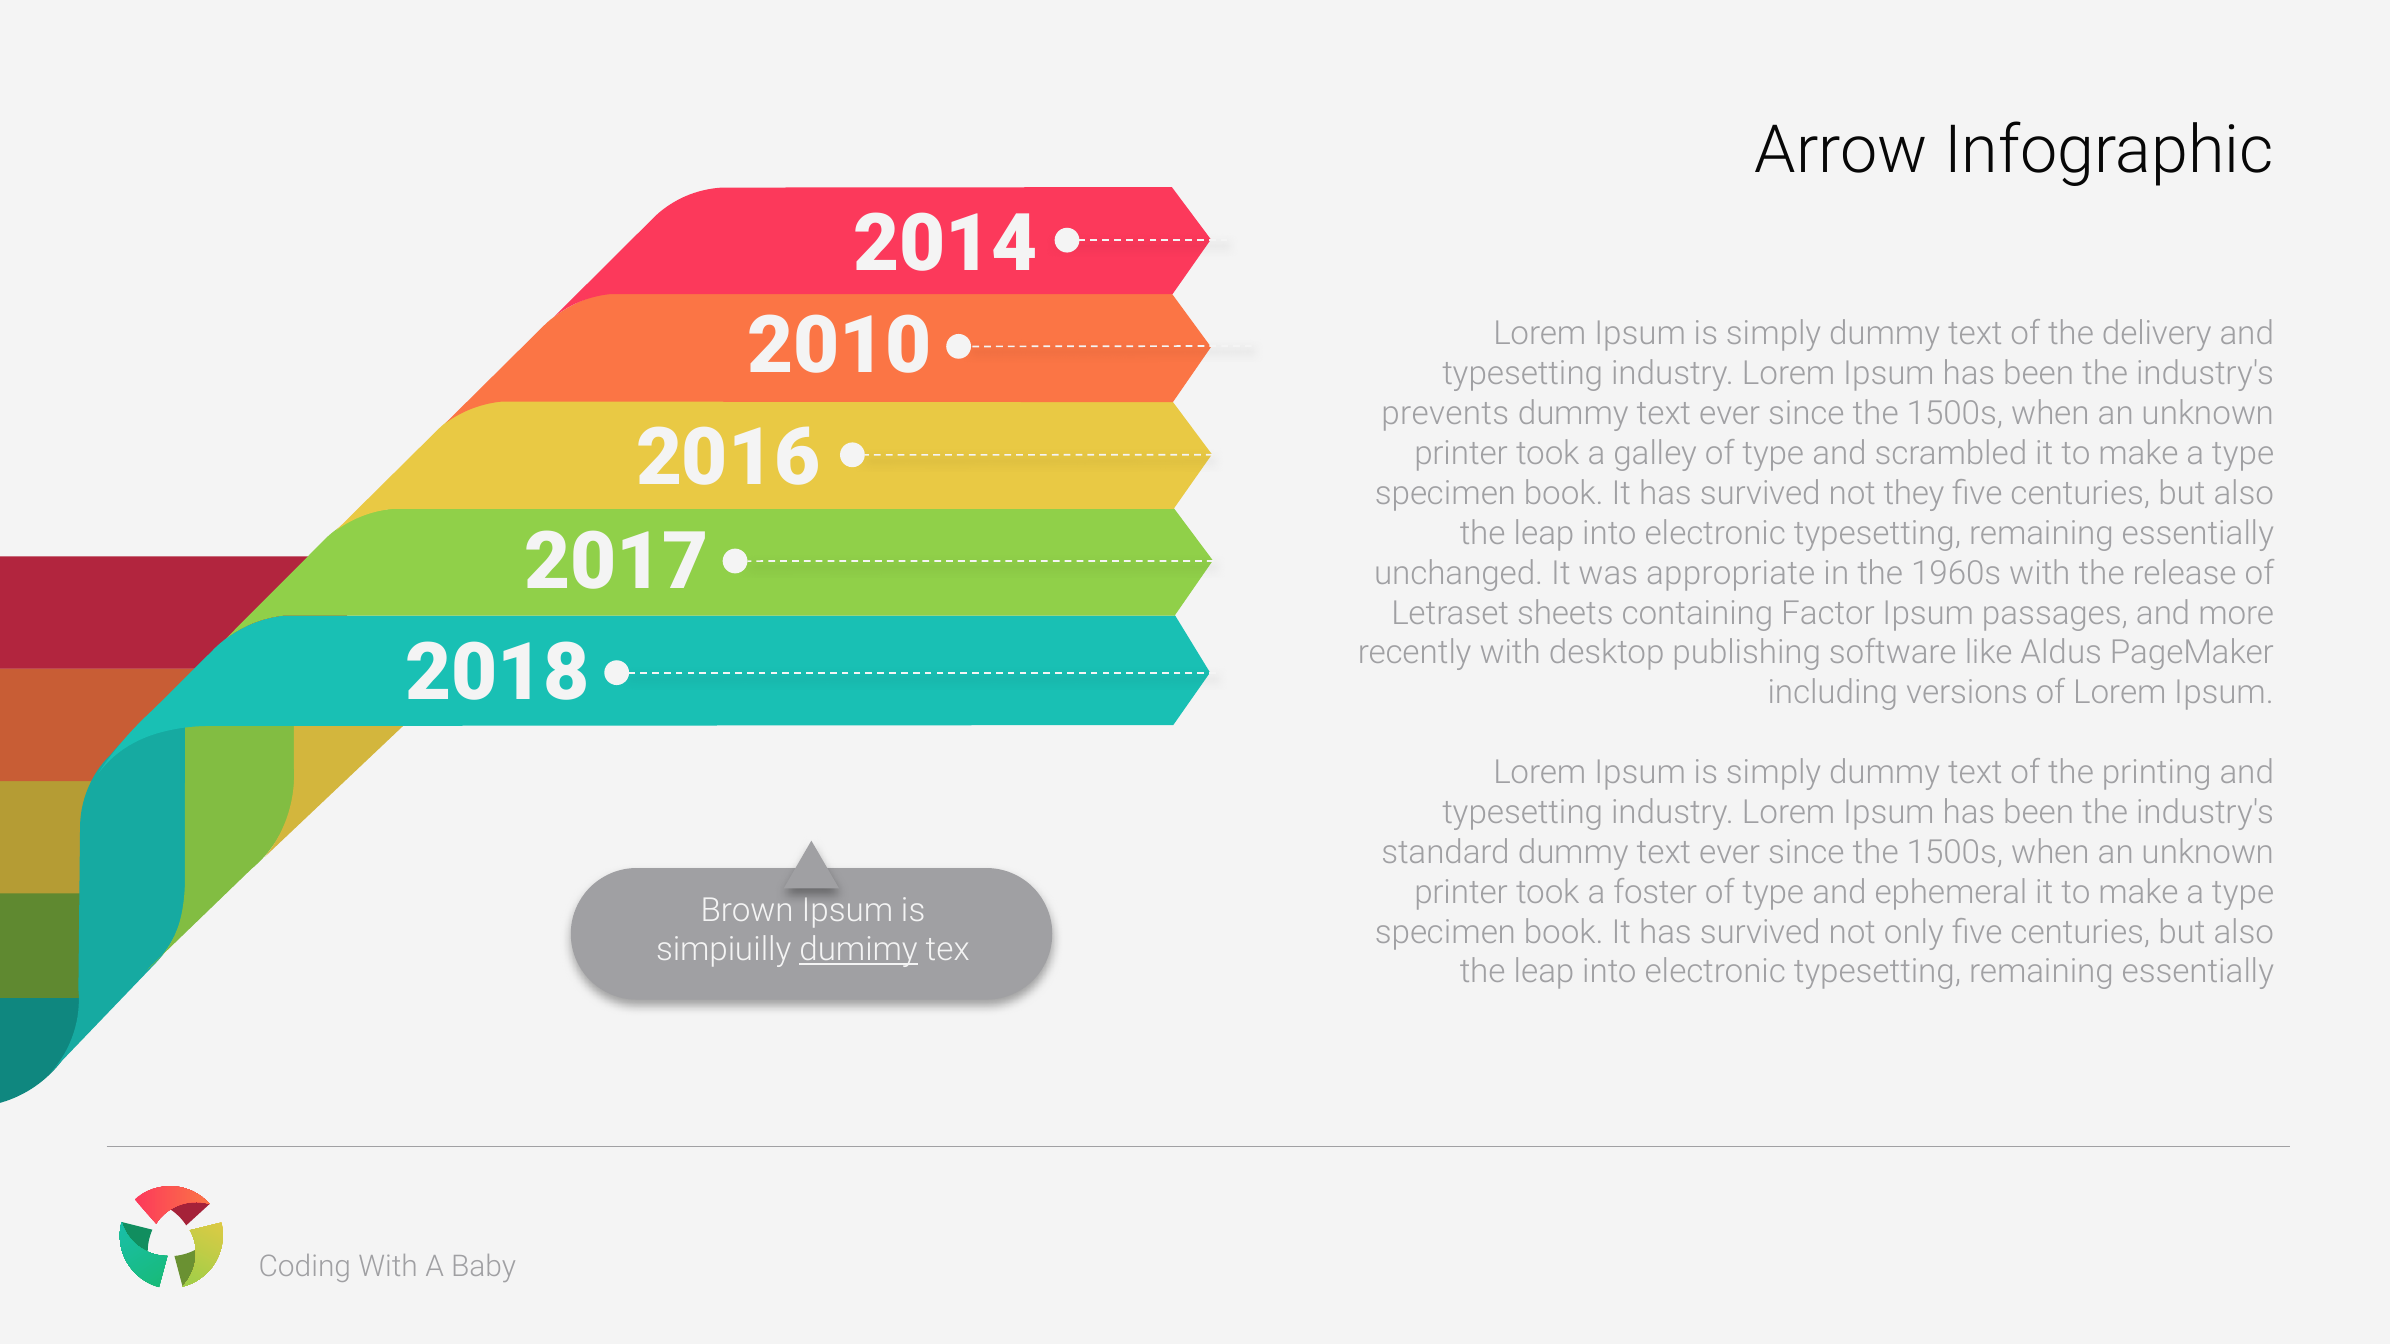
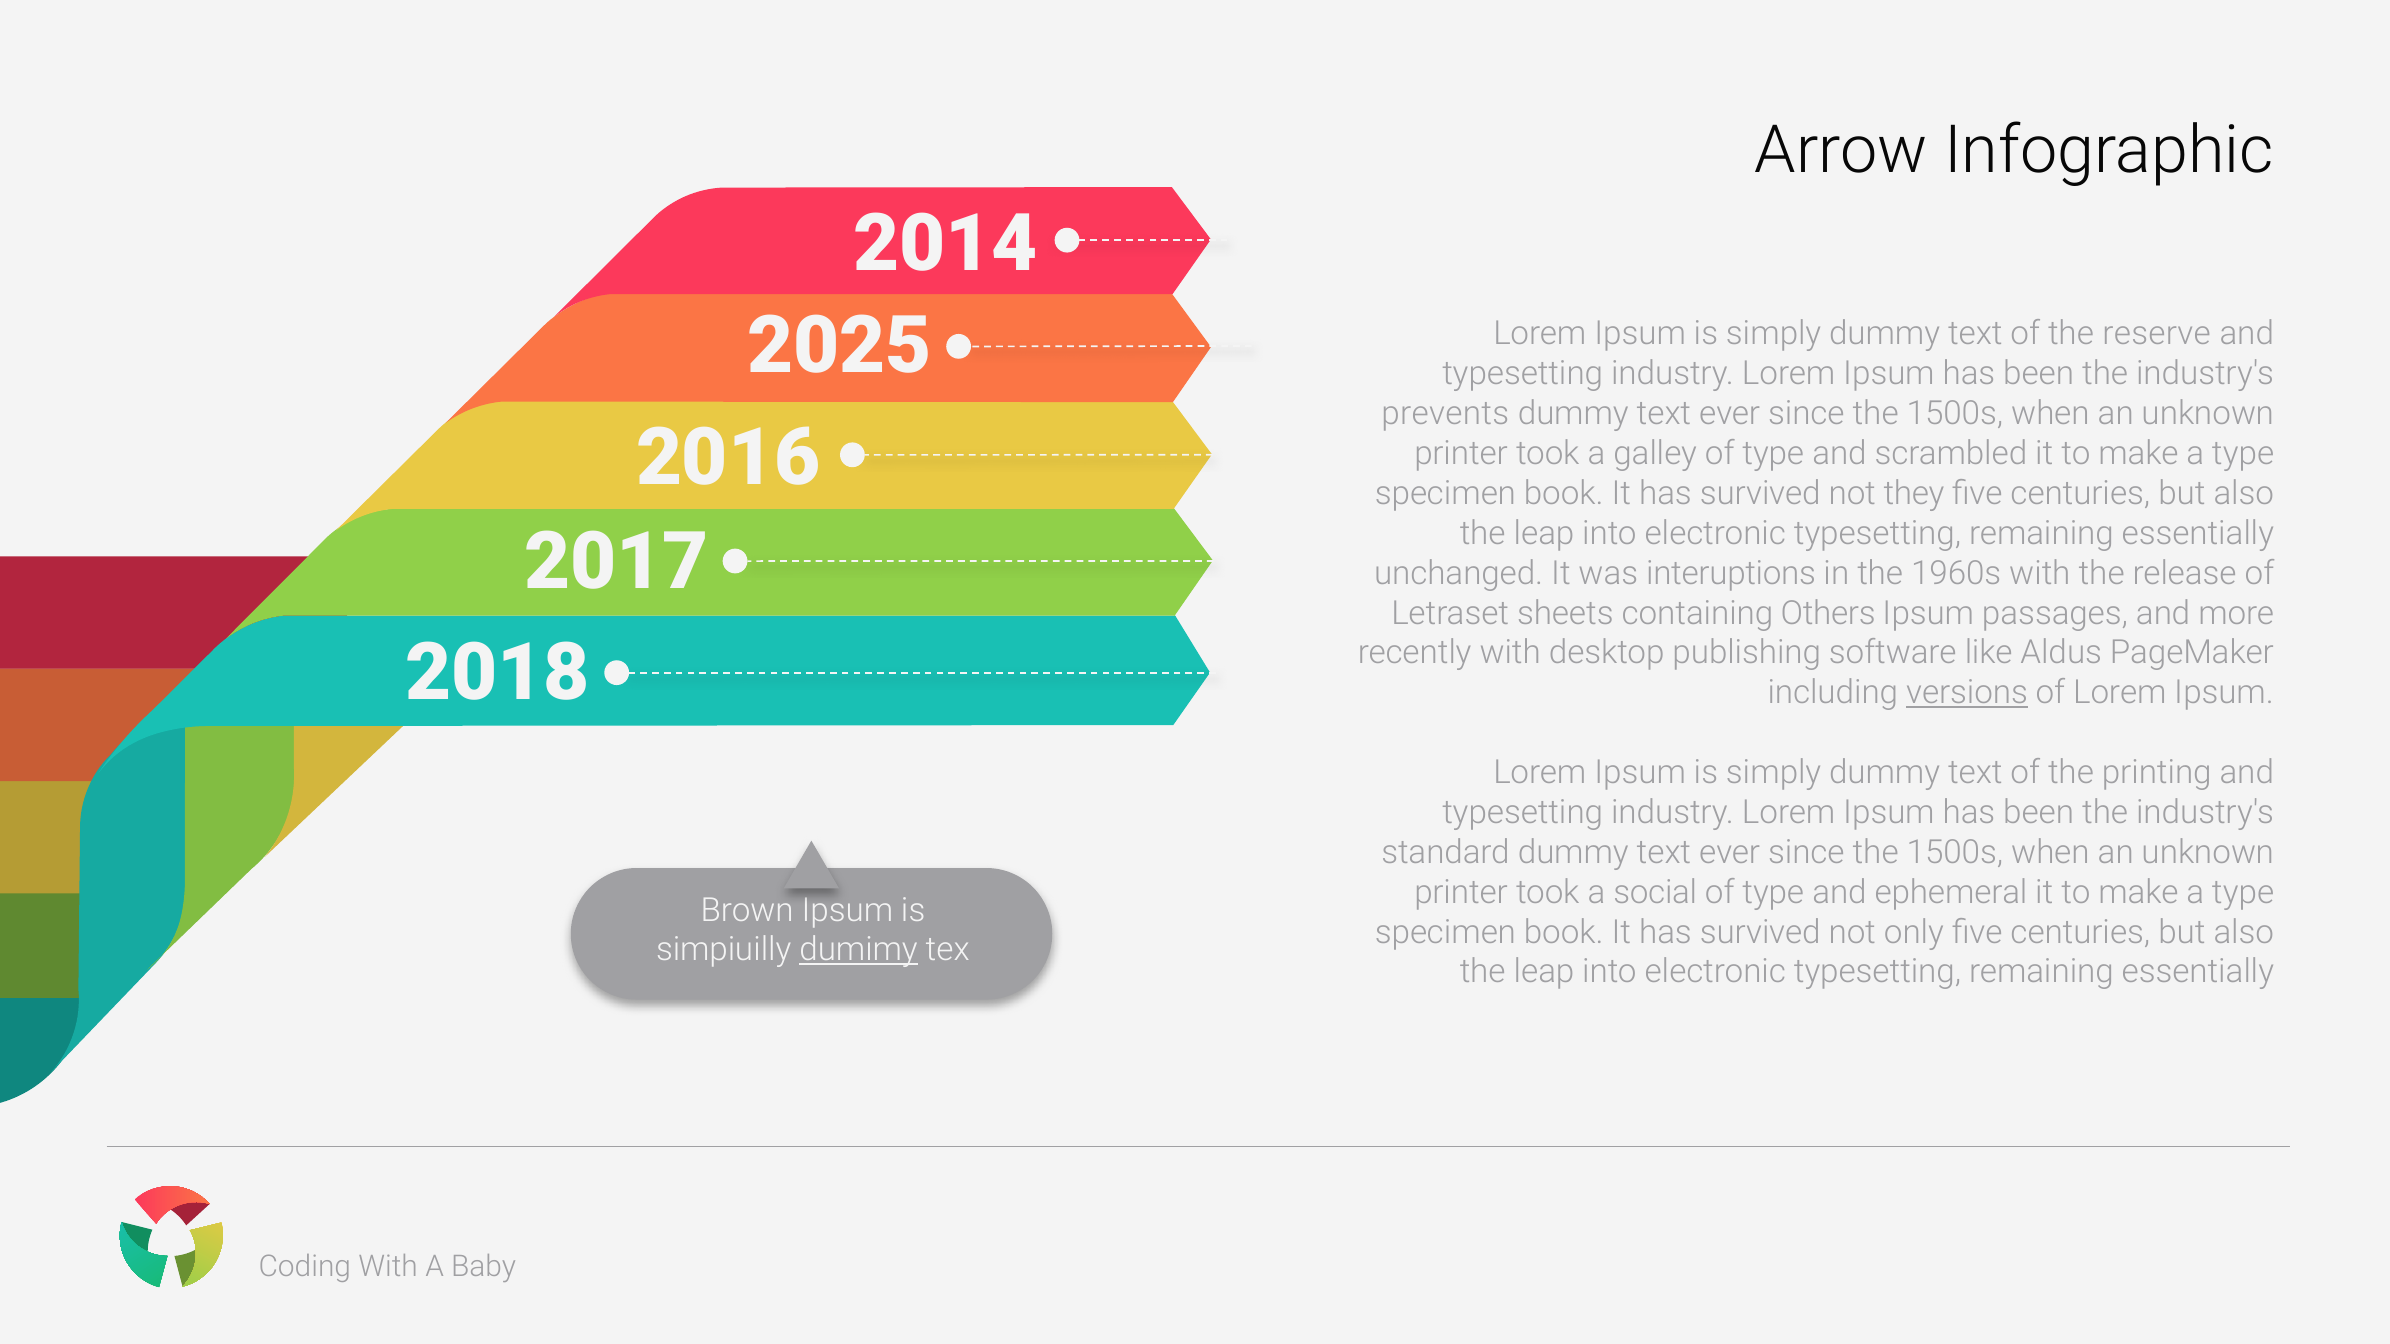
2010: 2010 -> 2025
delivery: delivery -> reserve
appropriate: appropriate -> interuptions
Factor: Factor -> Others
versions underline: none -> present
foster: foster -> social
